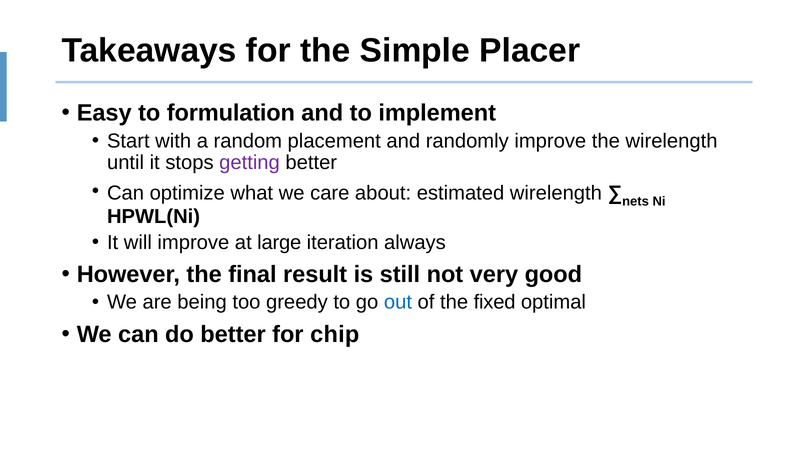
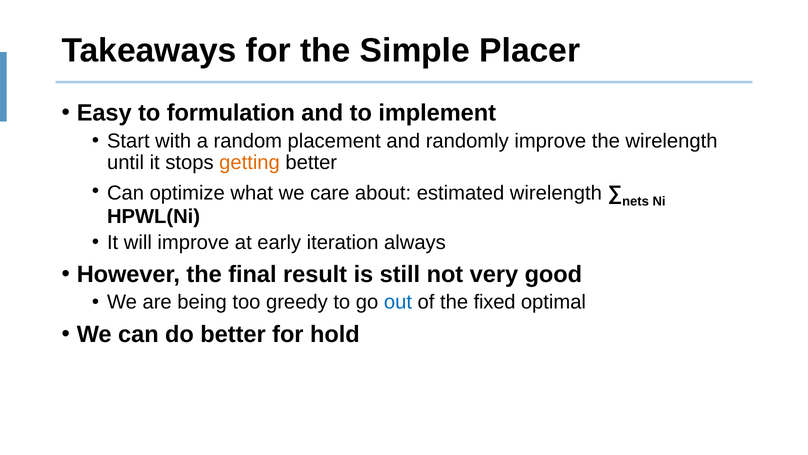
getting colour: purple -> orange
large: large -> early
chip: chip -> hold
